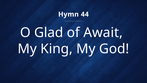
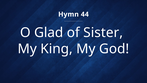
Await: Await -> Sister
